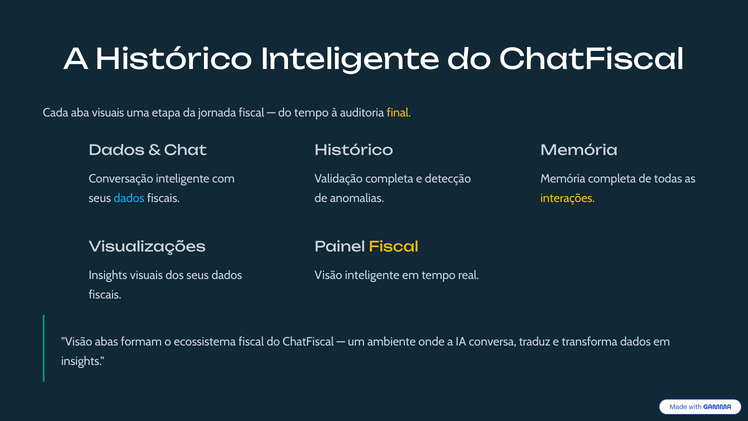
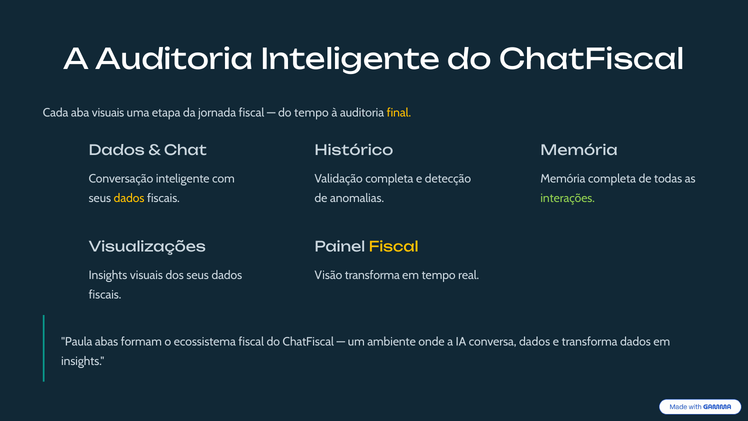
A Histórico: Histórico -> Auditoria
dados at (129, 198) colour: light blue -> yellow
interações colour: yellow -> light green
Visão inteligente: inteligente -> transforma
Visão at (77, 342): Visão -> Paula
conversa traduz: traduz -> dados
